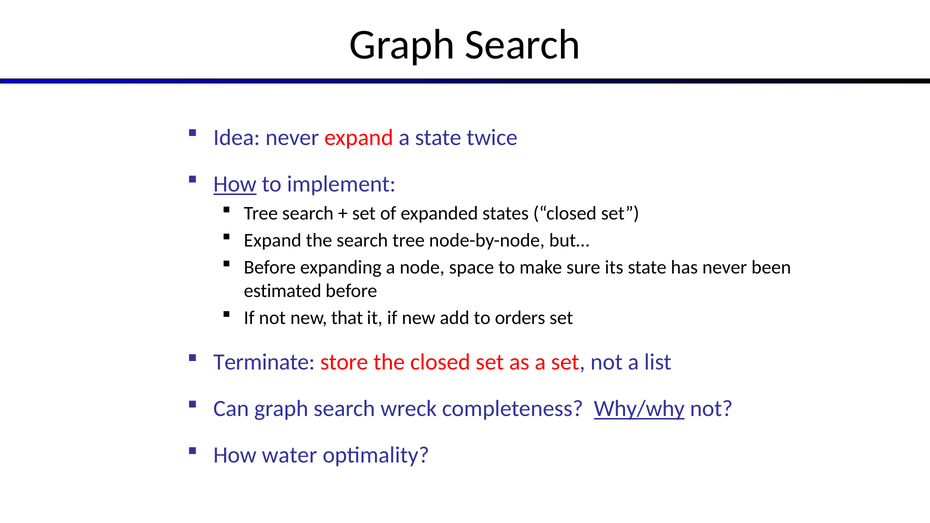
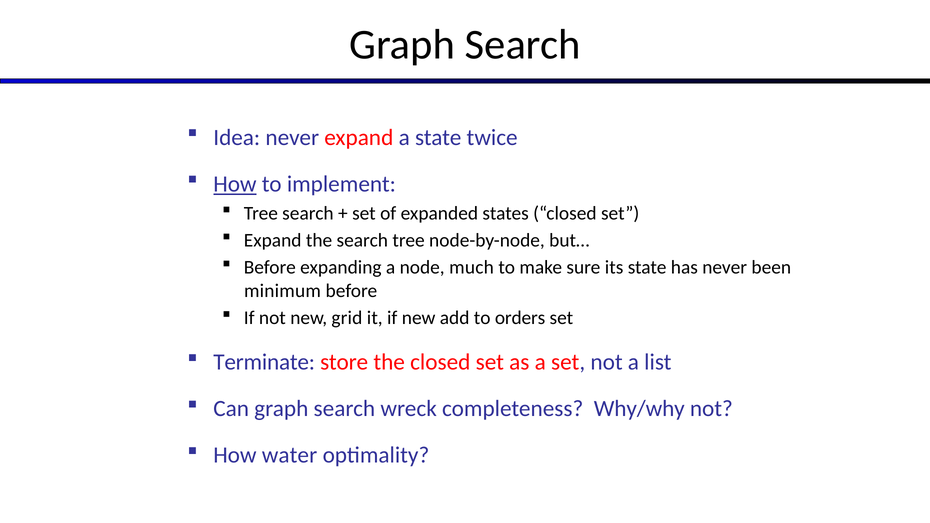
space: space -> much
estimated: estimated -> minimum
that: that -> grid
Why/why underline: present -> none
